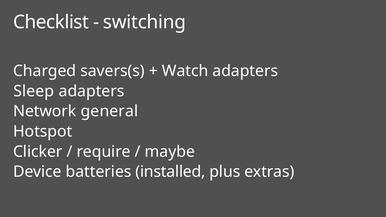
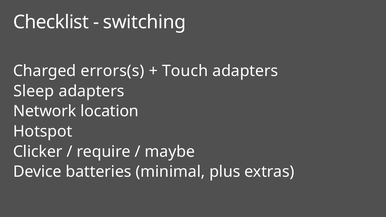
savers(s: savers(s -> errors(s
Watch: Watch -> Touch
general: general -> location
installed: installed -> minimal
